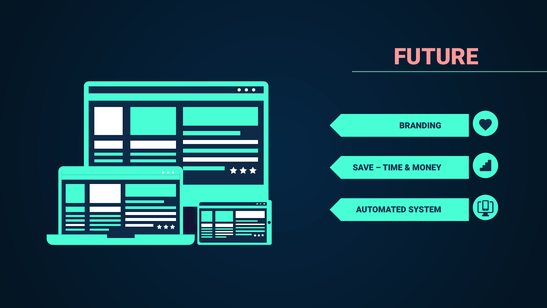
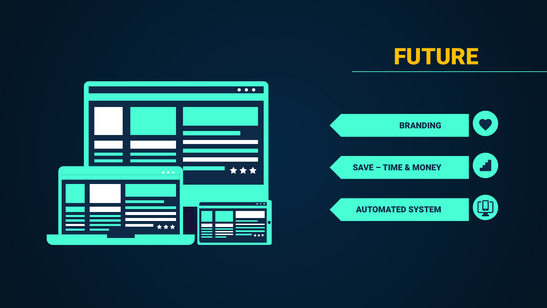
FUTURE colour: pink -> yellow
